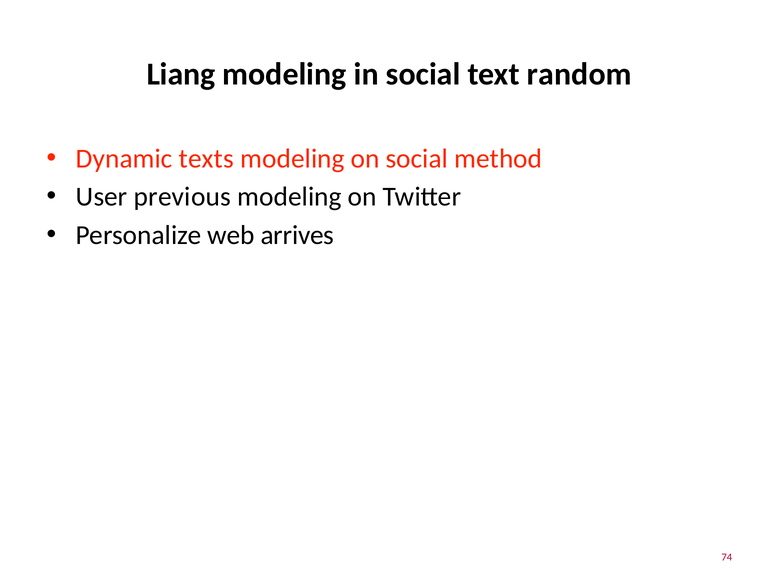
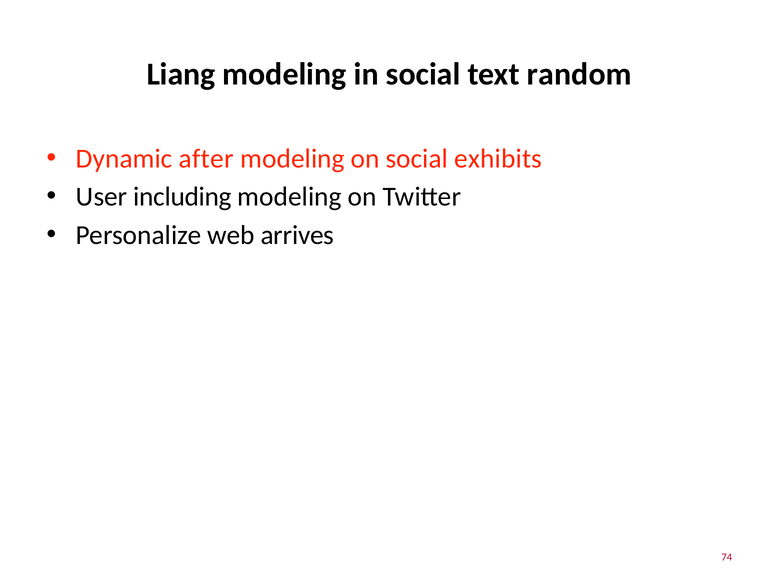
texts: texts -> after
method: method -> exhibits
previous: previous -> including
